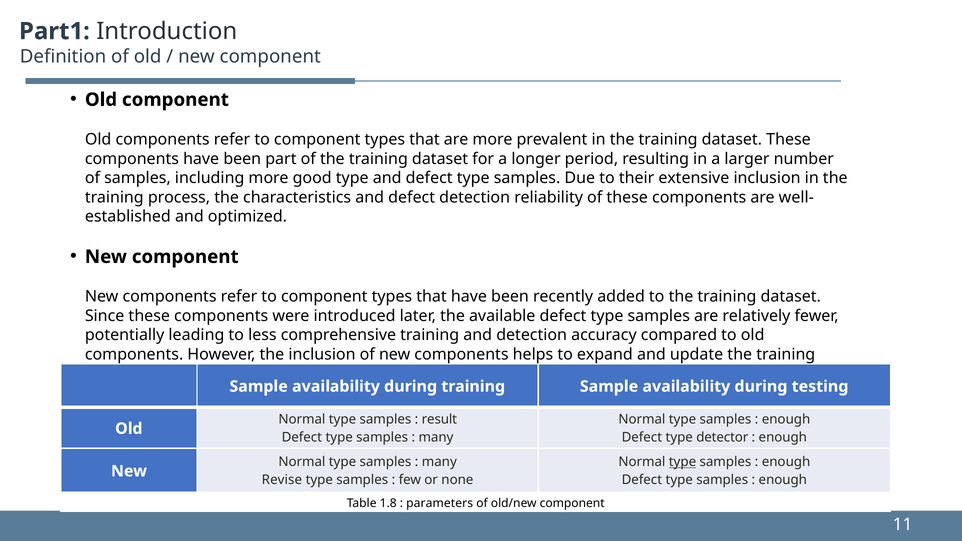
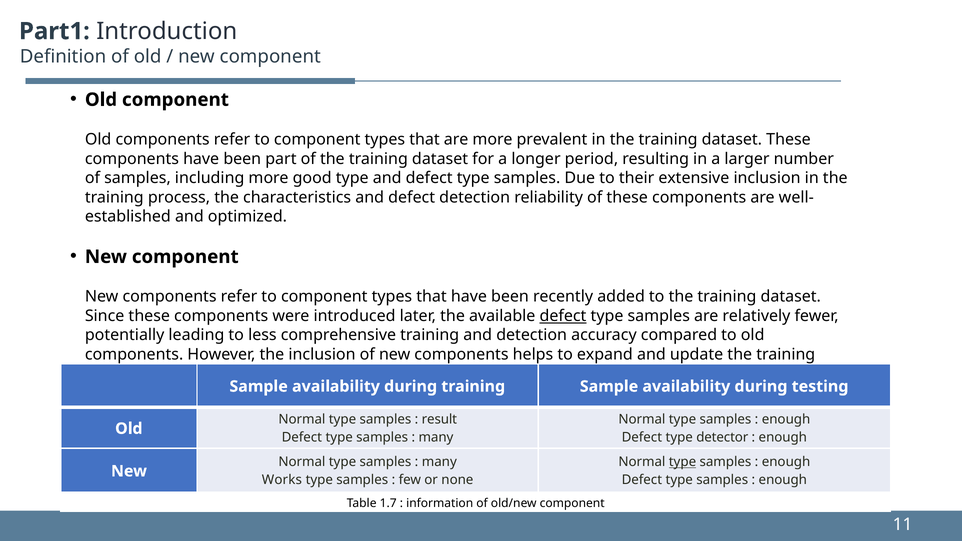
defect at (563, 316) underline: none -> present
Revise: Revise -> Works
1.8: 1.8 -> 1.7
parameters: parameters -> information
